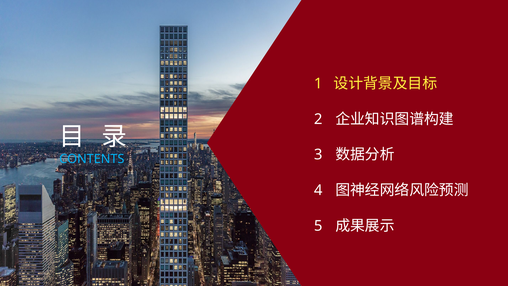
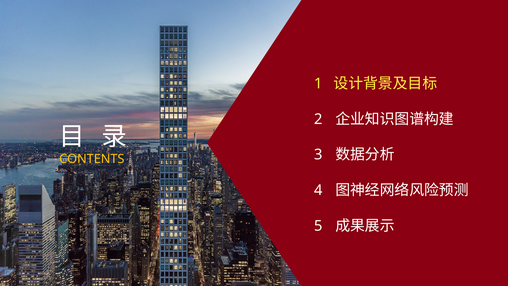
CONTENTS colour: light blue -> yellow
